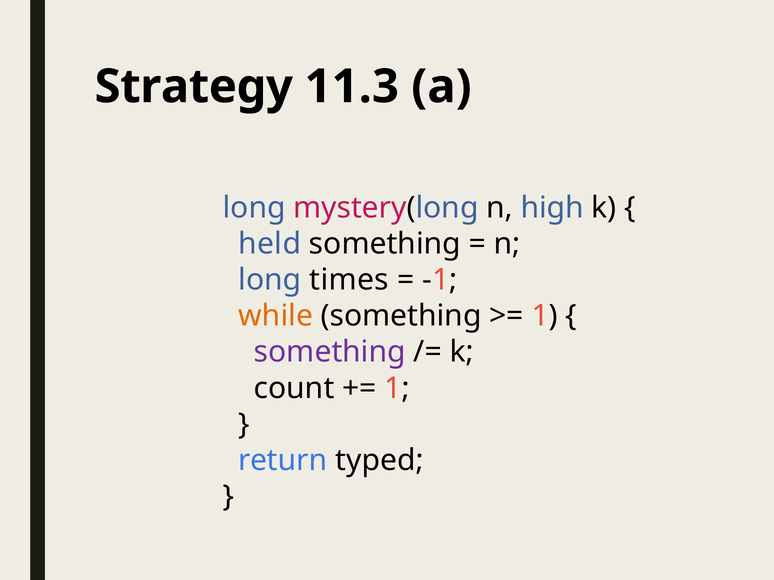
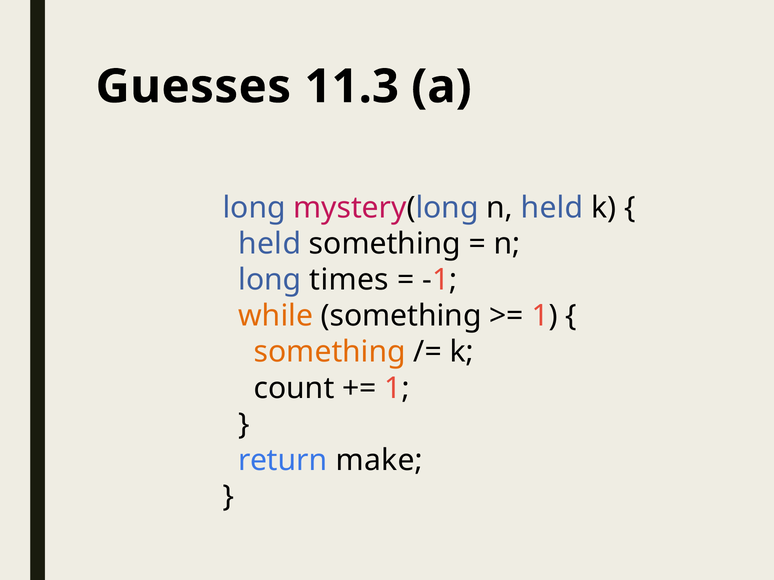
Strategy: Strategy -> Guesses
n high: high -> held
something at (330, 352) colour: purple -> orange
typed: typed -> make
